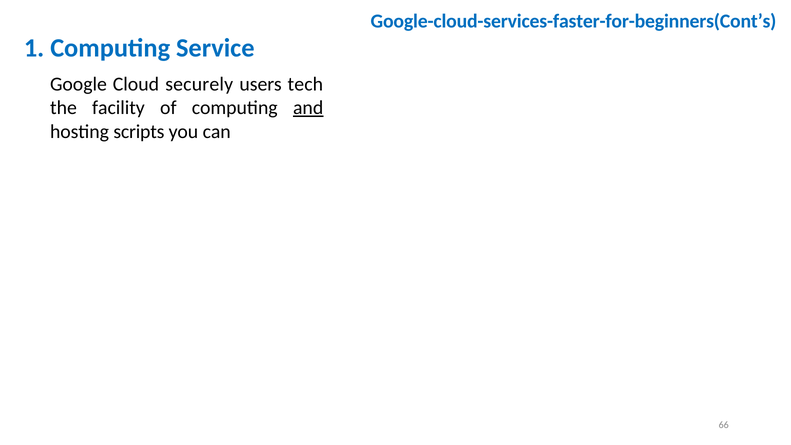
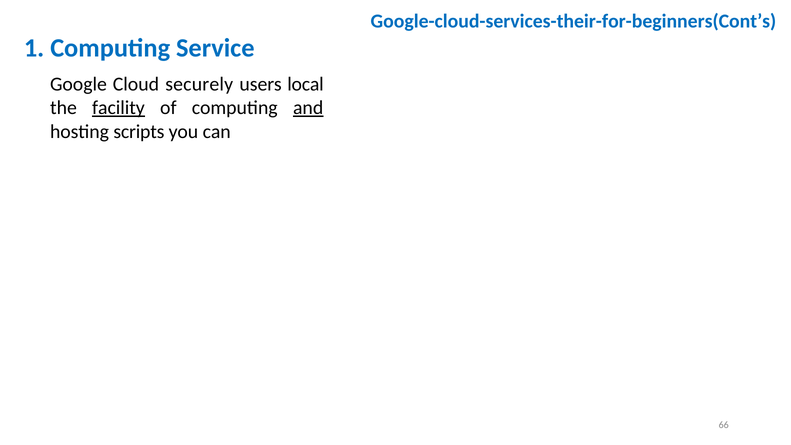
Google-cloud-services-faster-for-beginners(Cont’s: Google-cloud-services-faster-for-beginners(Cont’s -> Google-cloud-services-their-for-beginners(Cont’s
tech: tech -> local
facility underline: none -> present
